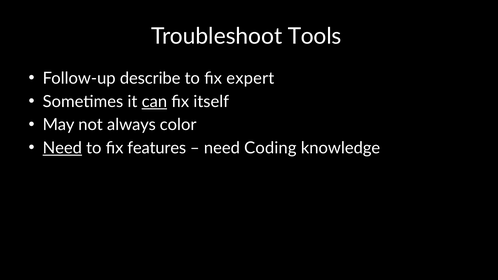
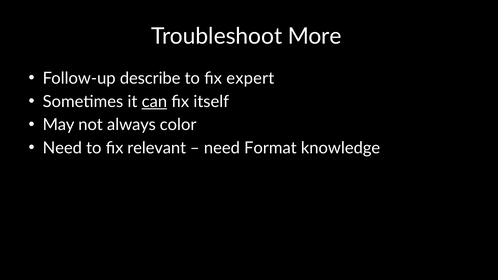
Tools: Tools -> More
Need at (62, 148) underline: present -> none
features: features -> relevant
Coding: Coding -> Format
